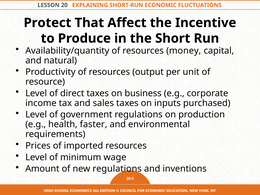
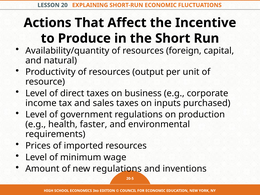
Protect: Protect -> Actions
money: money -> foreign
